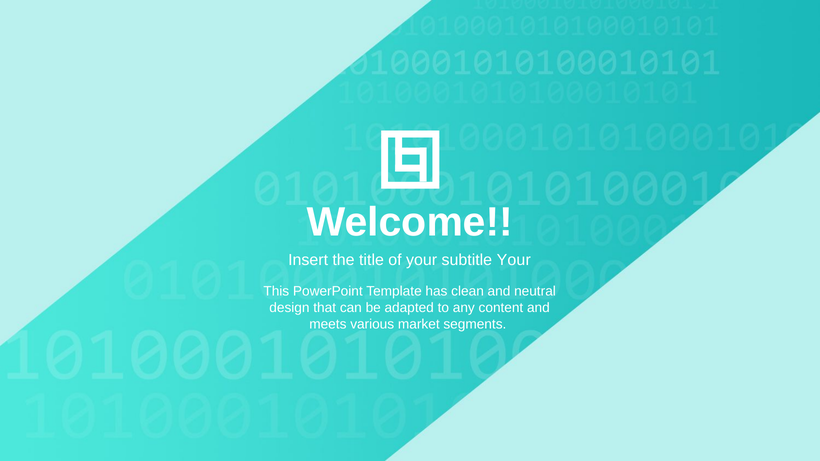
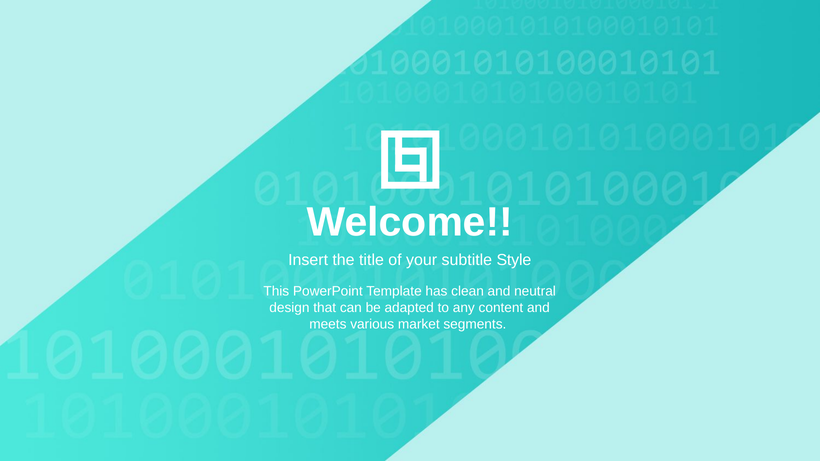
subtitle Your: Your -> Style
